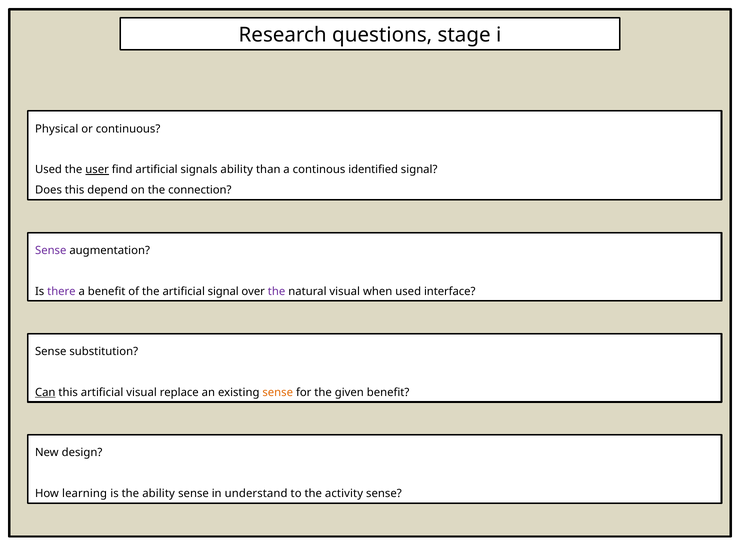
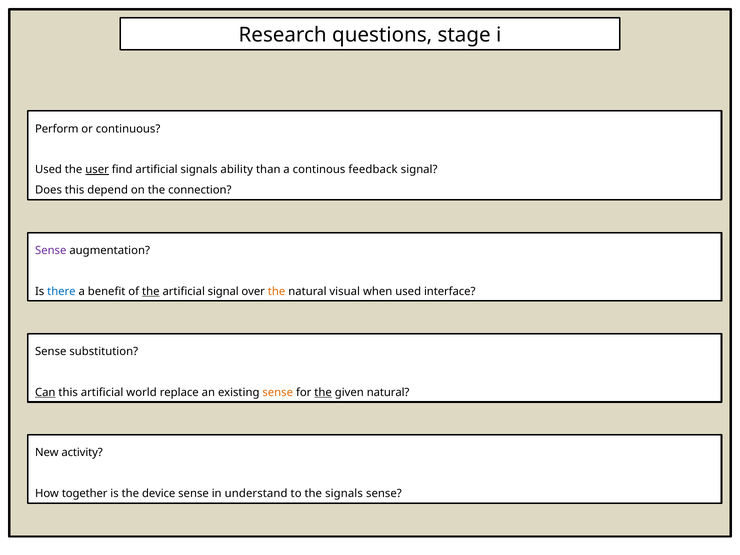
Physical: Physical -> Perform
identified: identified -> feedback
there colour: purple -> blue
the at (151, 291) underline: none -> present
the at (277, 291) colour: purple -> orange
artificial visual: visual -> world
the at (323, 392) underline: none -> present
given benefit: benefit -> natural
design: design -> activity
learning: learning -> together
the ability: ability -> device
the activity: activity -> signals
